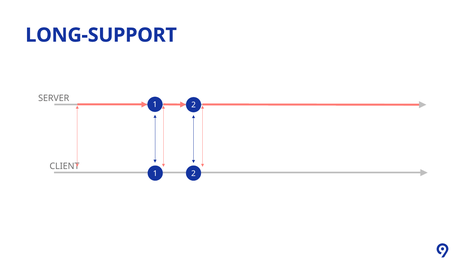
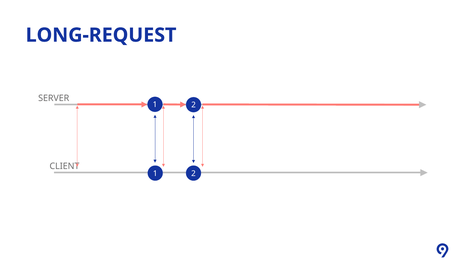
LONG-SUPPORT: LONG-SUPPORT -> LONG-REQUEST
